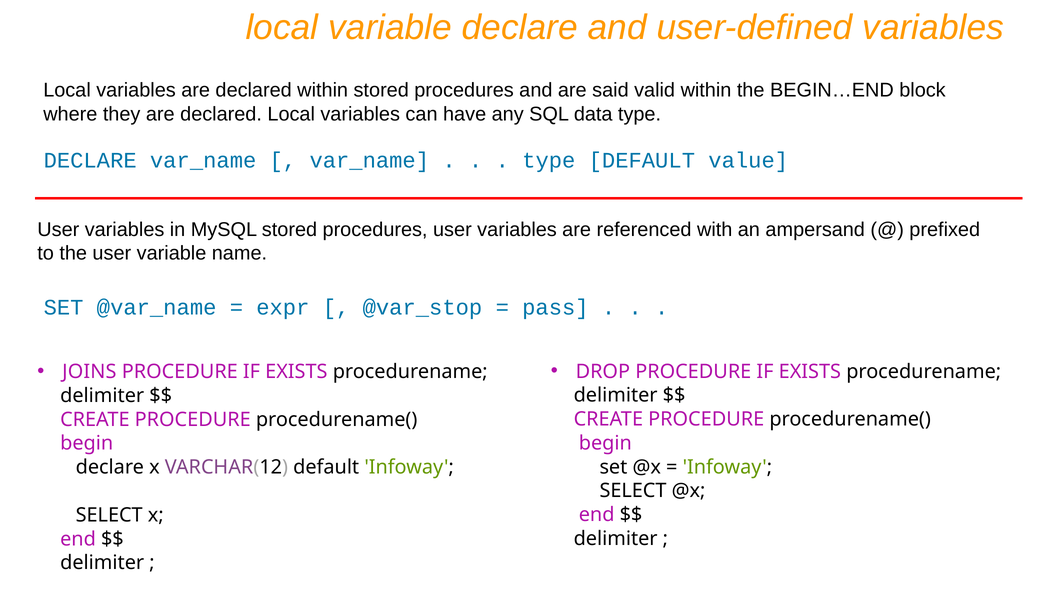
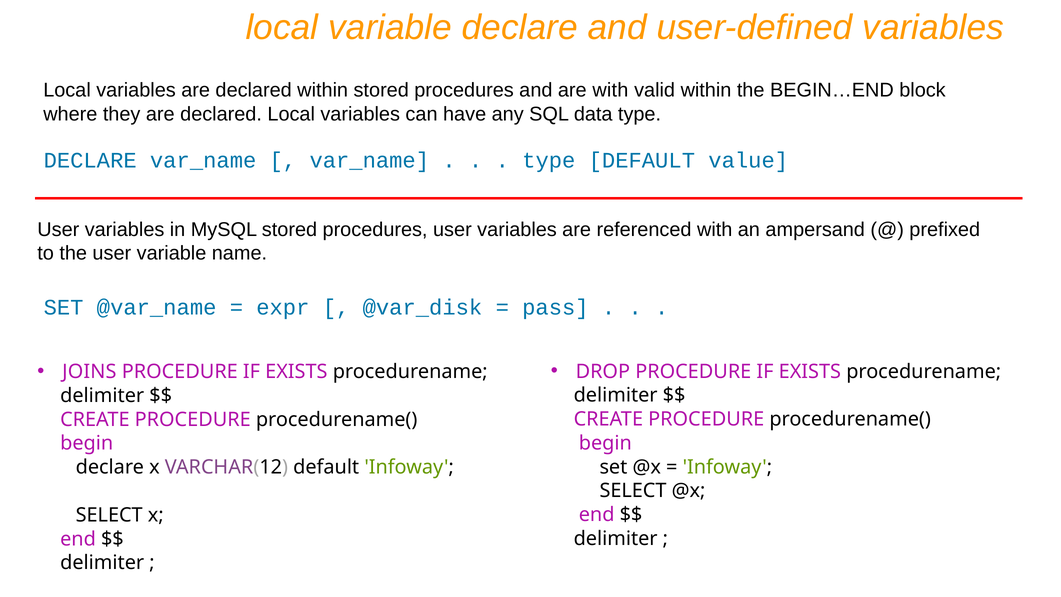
are said: said -> with
@var_stop: @var_stop -> @var_disk
